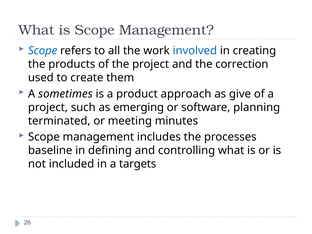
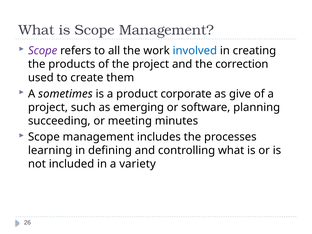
Scope at (43, 51) colour: blue -> purple
approach: approach -> corporate
terminated: terminated -> succeeding
baseline: baseline -> learning
targets: targets -> variety
